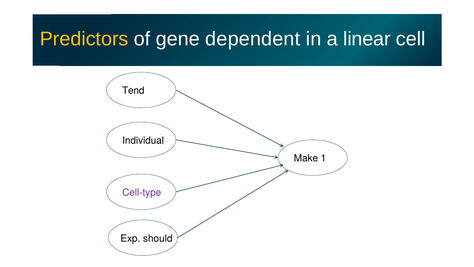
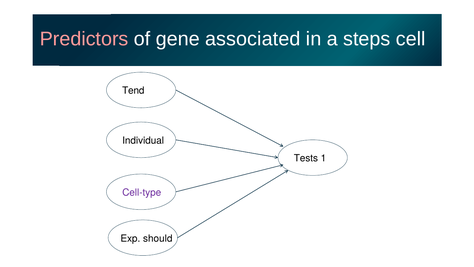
Predictors colour: yellow -> pink
dependent: dependent -> associated
linear: linear -> steps
Make: Make -> Tests
